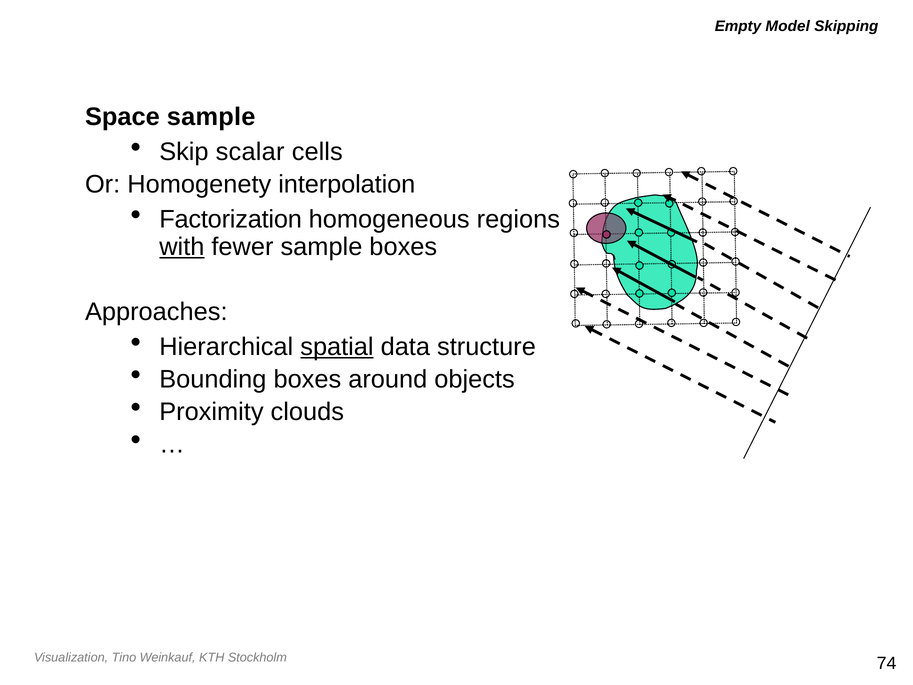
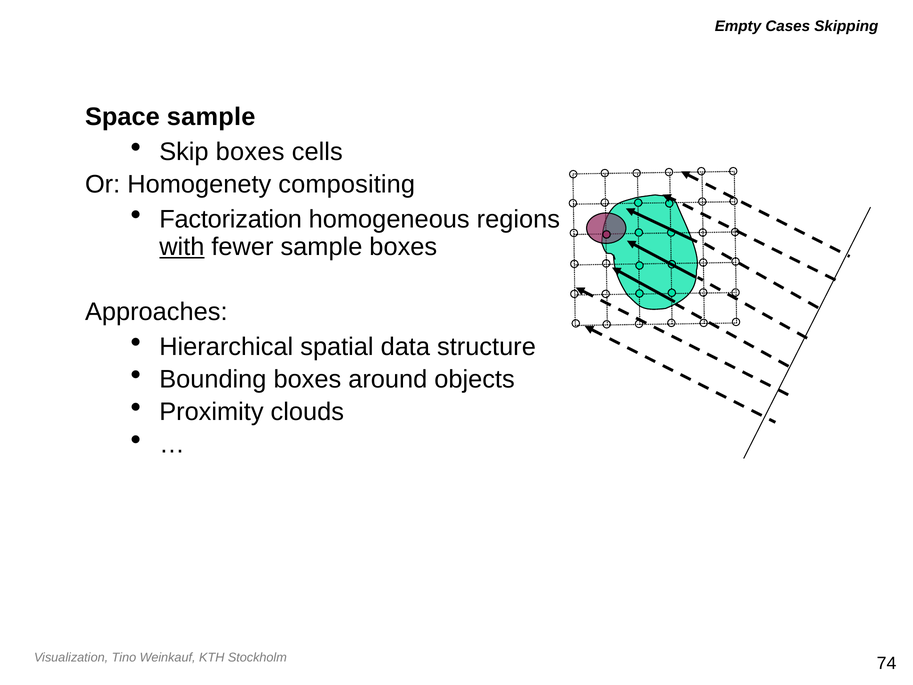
Model: Model -> Cases
Skip scalar: scalar -> boxes
interpolation: interpolation -> compositing
spatial underline: present -> none
